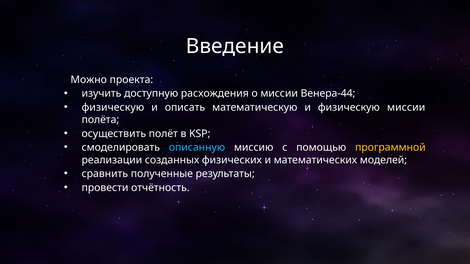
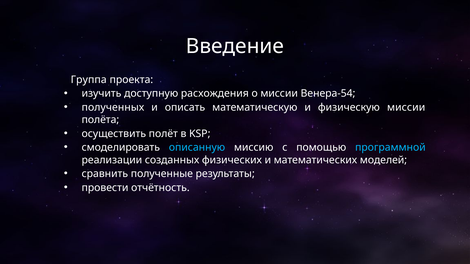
Можно: Можно -> Группа
Венера-44: Венера-44 -> Венера-54
физическую at (113, 108): физическую -> полученных
программной colour: yellow -> light blue
